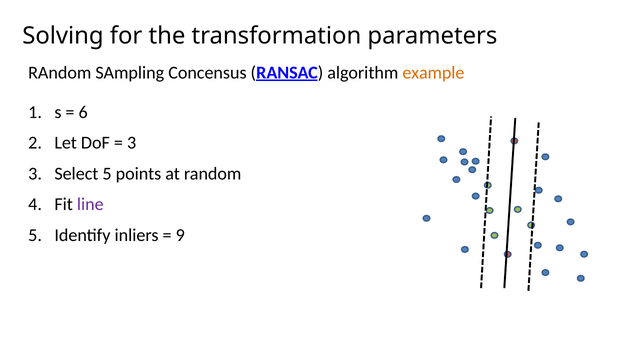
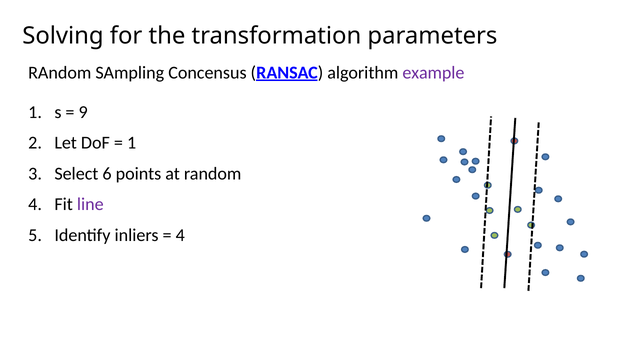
example colour: orange -> purple
6: 6 -> 9
3 at (132, 143): 3 -> 1
Select 5: 5 -> 6
9 at (180, 235): 9 -> 4
